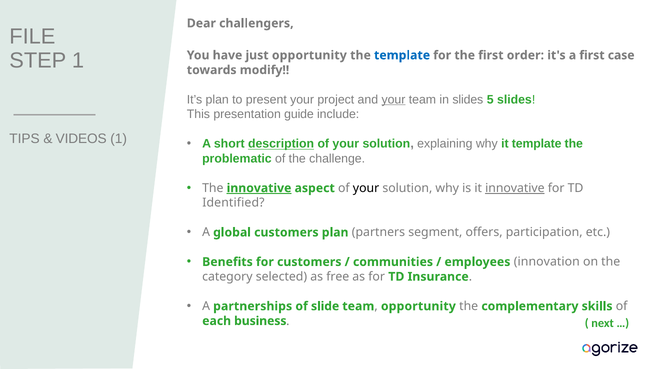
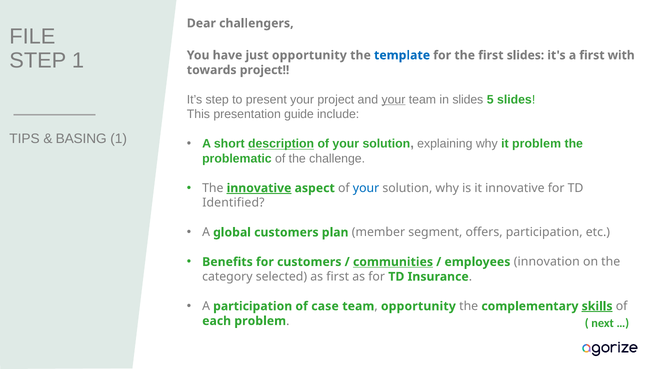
first order: order -> slides
case: case -> with
towards modify: modify -> project
It’s plan: plan -> step
VIDEOS: VIDEOS -> BASING
it template: template -> problem
your at (366, 188) colour: black -> blue
innovative at (515, 188) underline: present -> none
partners: partners -> member
communities underline: none -> present
as free: free -> first
A partnerships: partnerships -> participation
slide: slide -> case
skills underline: none -> present
each business: business -> problem
